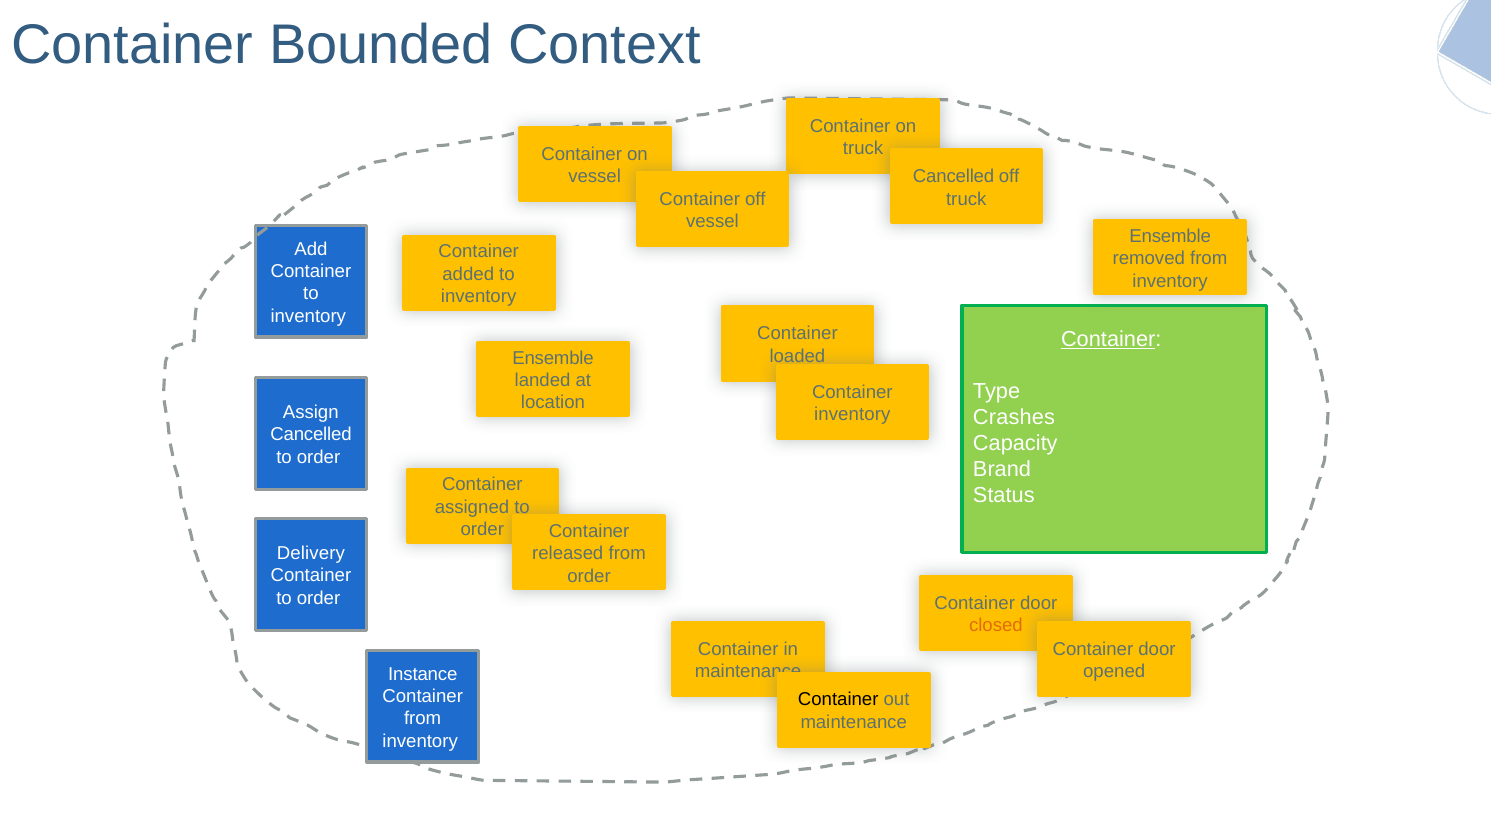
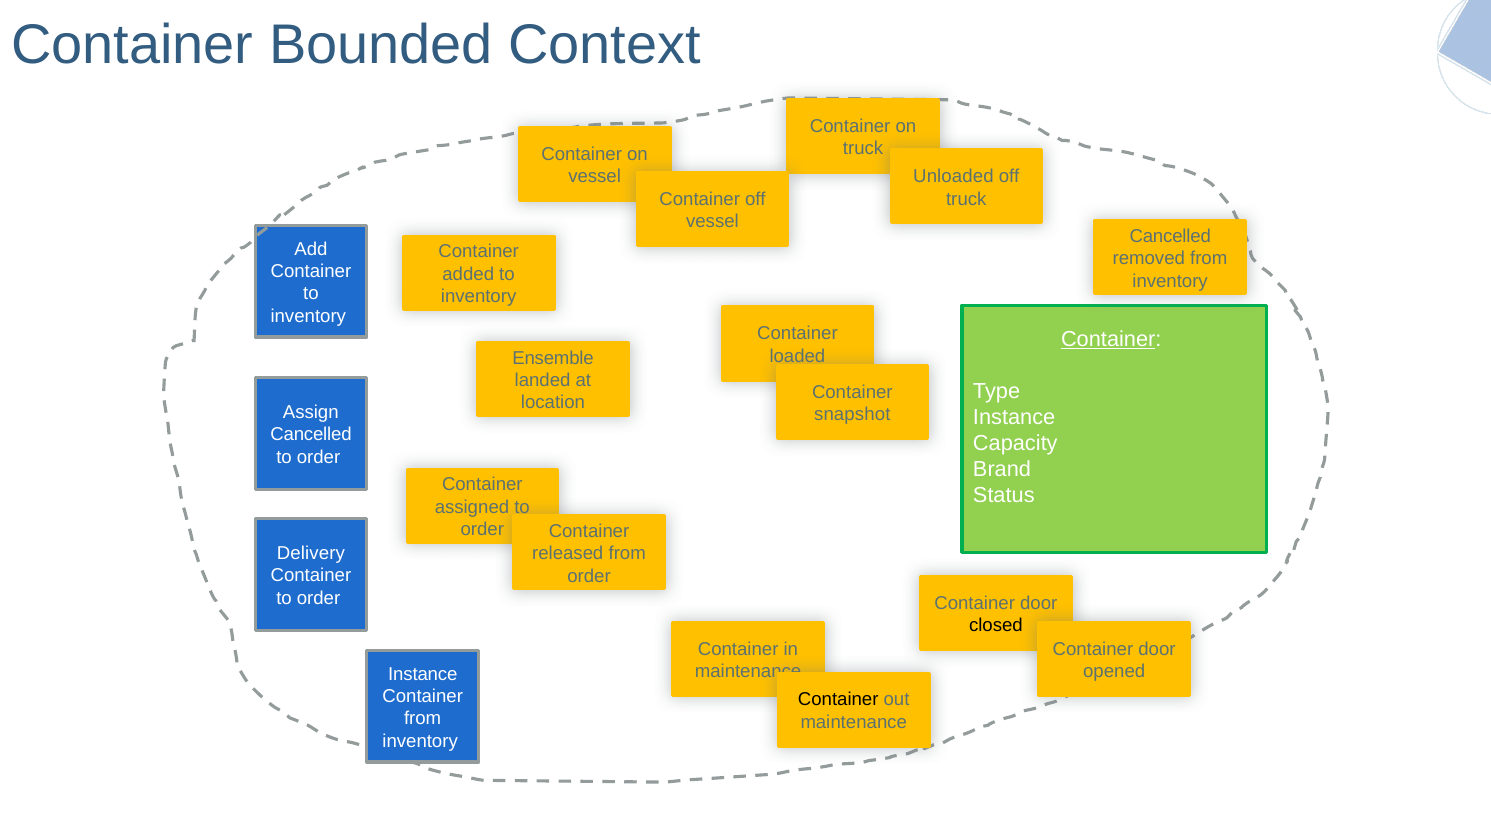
Cancelled at (954, 177): Cancelled -> Unloaded
Ensemble at (1170, 236): Ensemble -> Cancelled
inventory at (852, 415): inventory -> snapshot
Crashes at (1014, 418): Crashes -> Instance
closed colour: orange -> black
